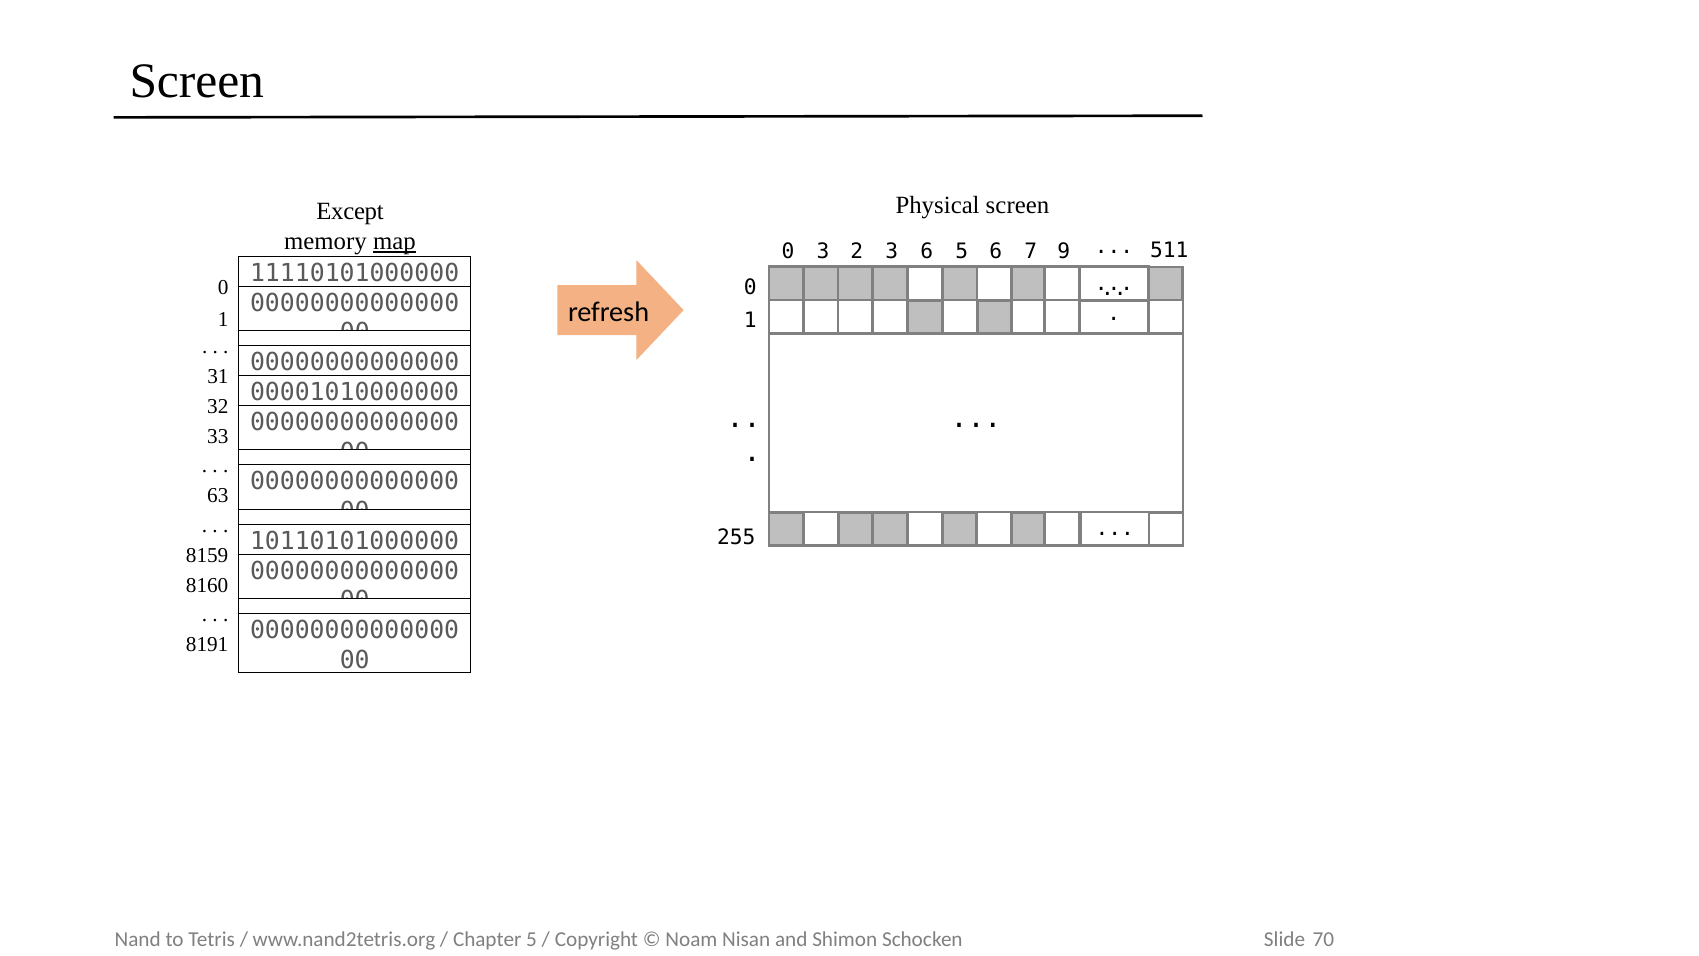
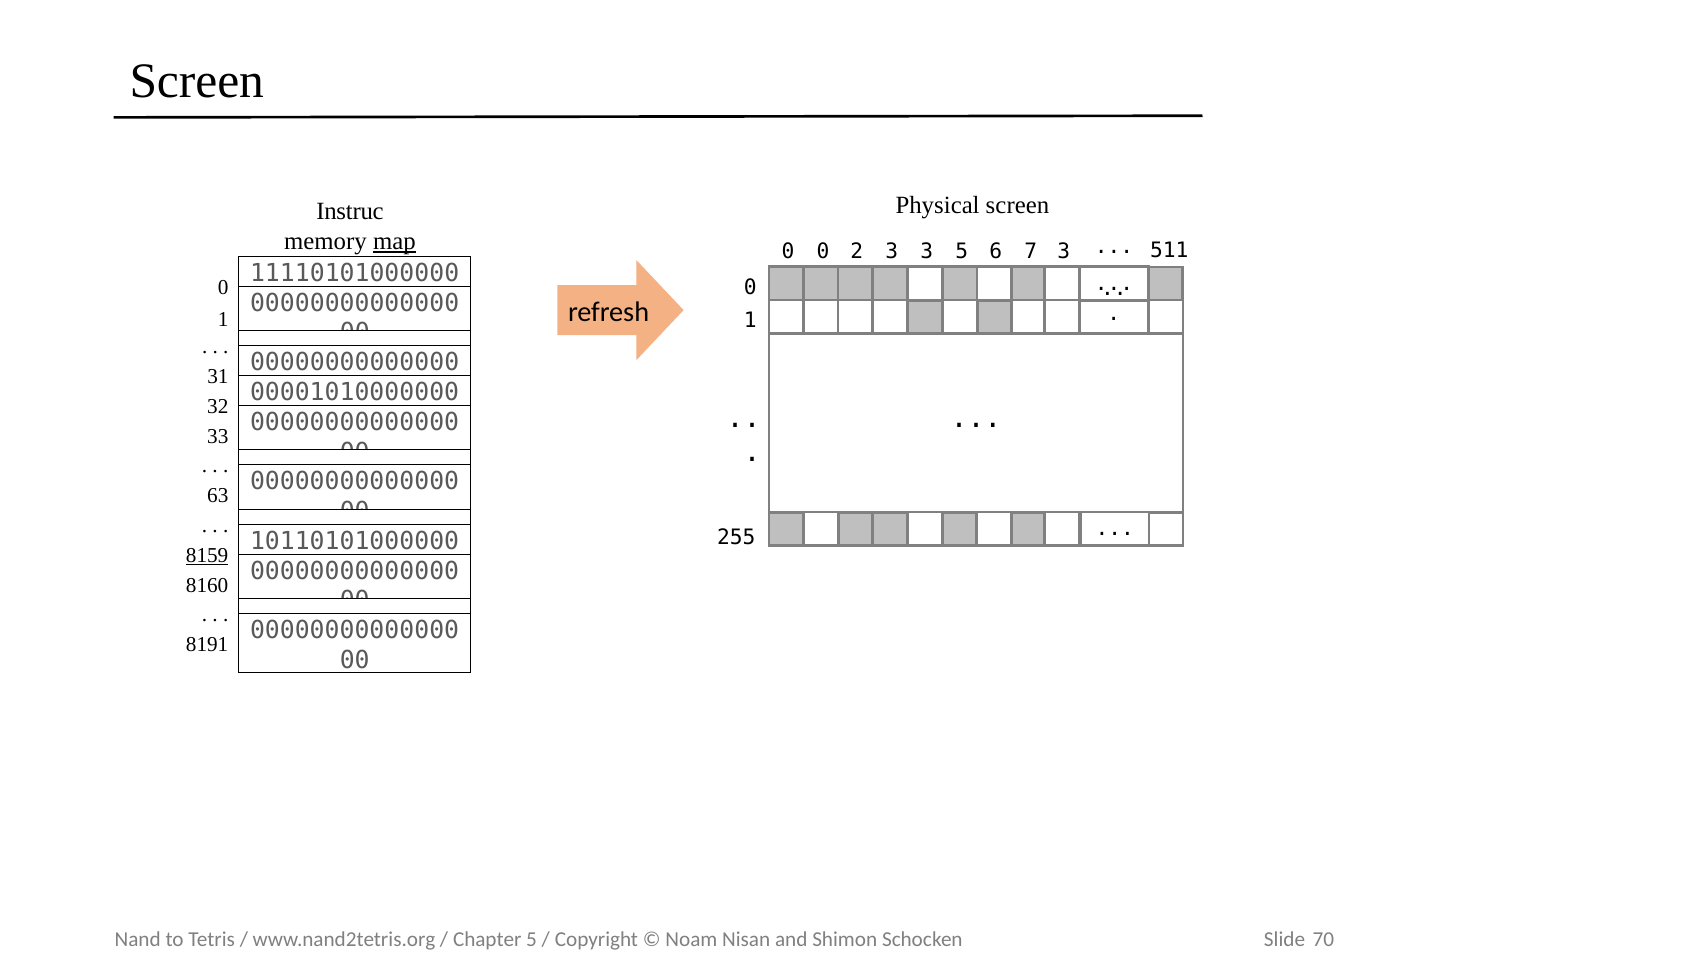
Except: Except -> Instruc
0 3: 3 -> 0
3 6: 6 -> 3
7 9: 9 -> 3
8159 underline: none -> present
